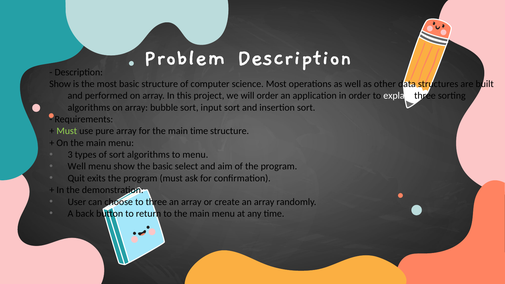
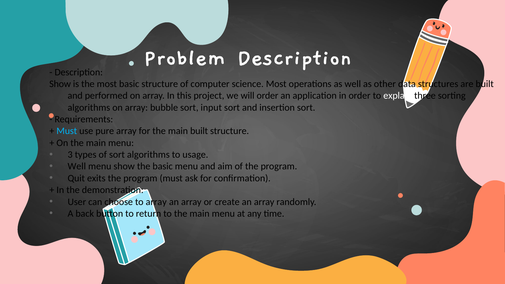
Must at (67, 131) colour: light green -> light blue
main time: time -> built
to menu: menu -> usage
basic select: select -> menu
to three: three -> array
